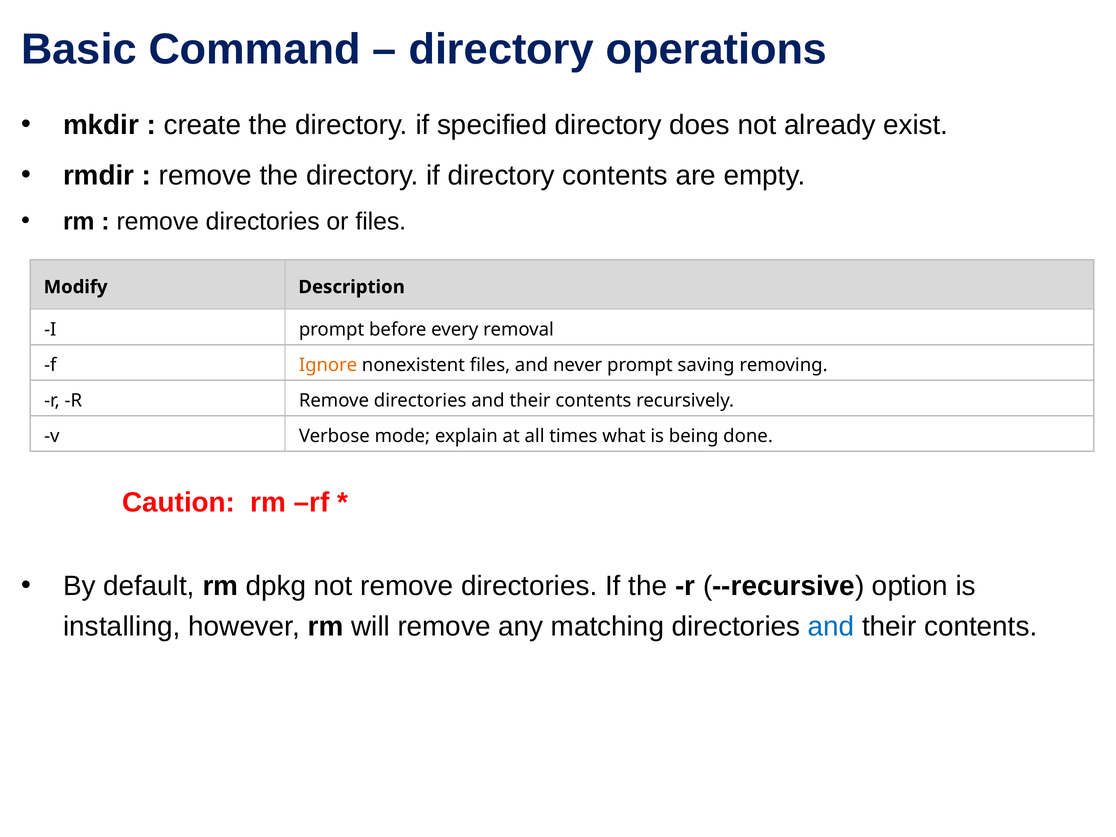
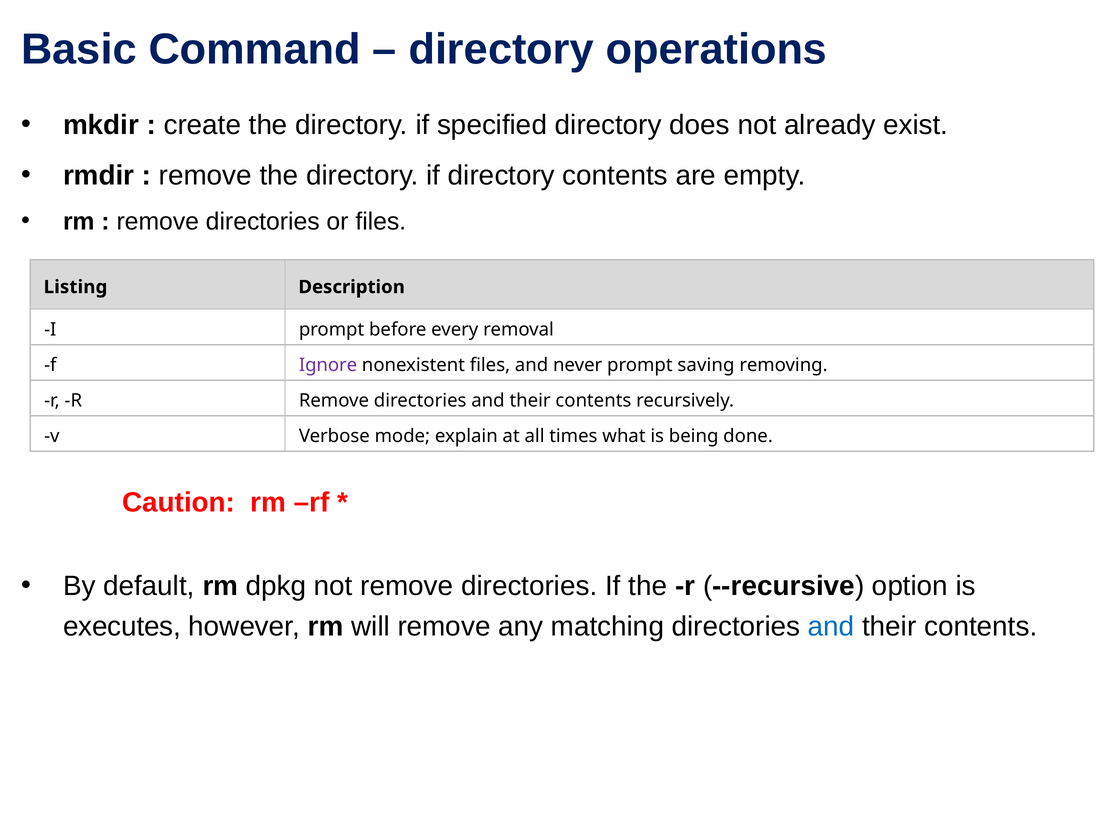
Modify: Modify -> Listing
Ignore colour: orange -> purple
installing: installing -> executes
